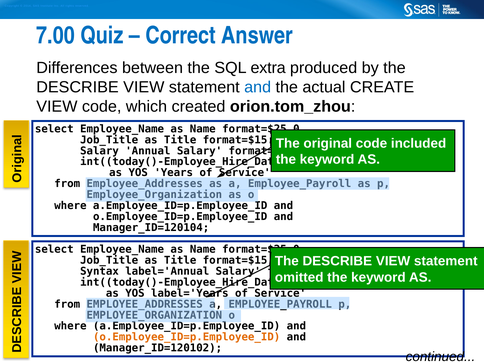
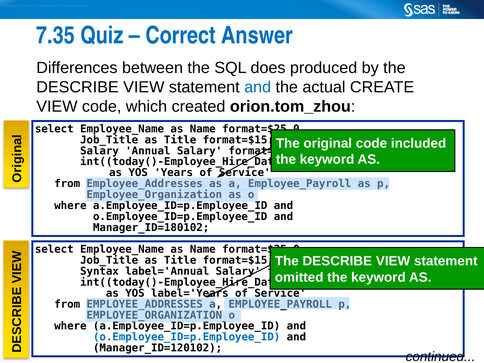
7.00: 7.00 -> 7.35
extra: extra -> does
Manager_ID=120104: Manager_ID=120104 -> Manager_ID=180102
o.Employee_ID=p.Employee_ID at (187, 337) colour: orange -> blue
